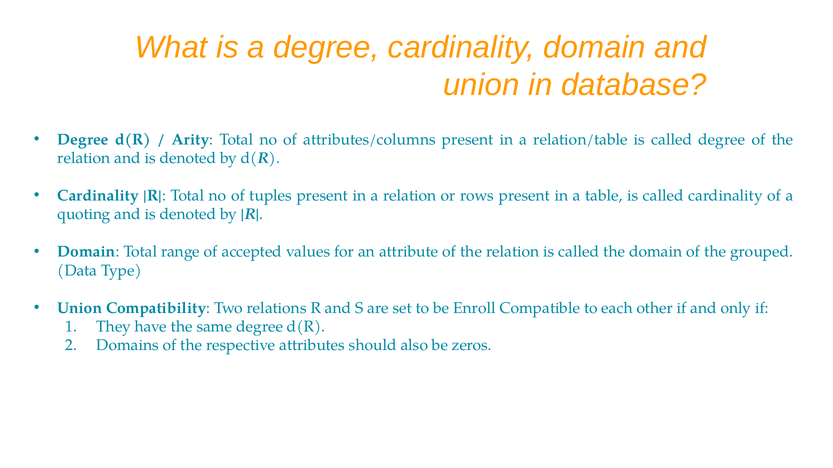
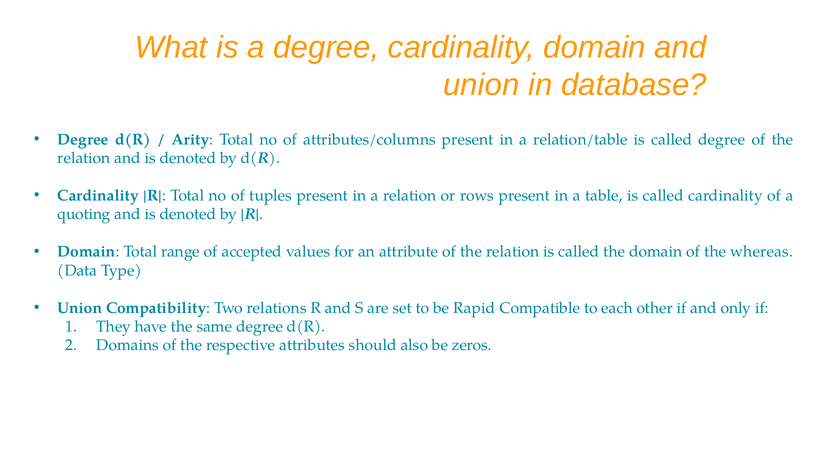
grouped: grouped -> whereas
Enroll: Enroll -> Rapid
